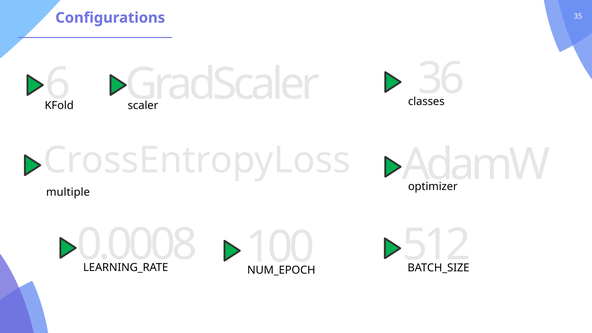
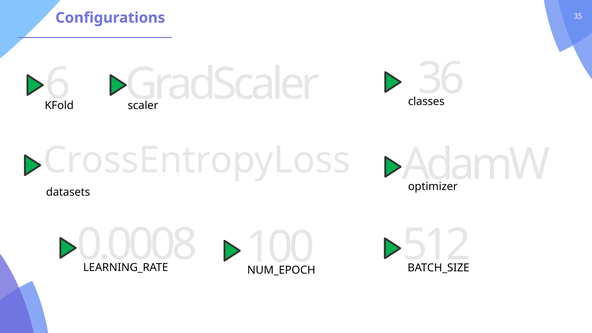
multiple: multiple -> datasets
